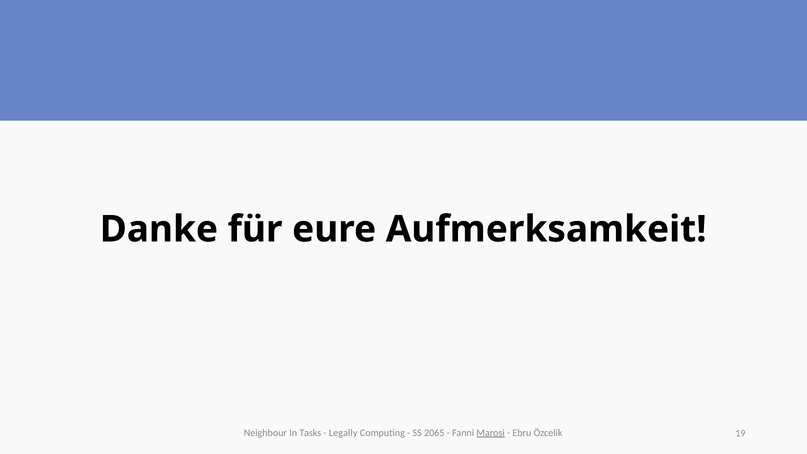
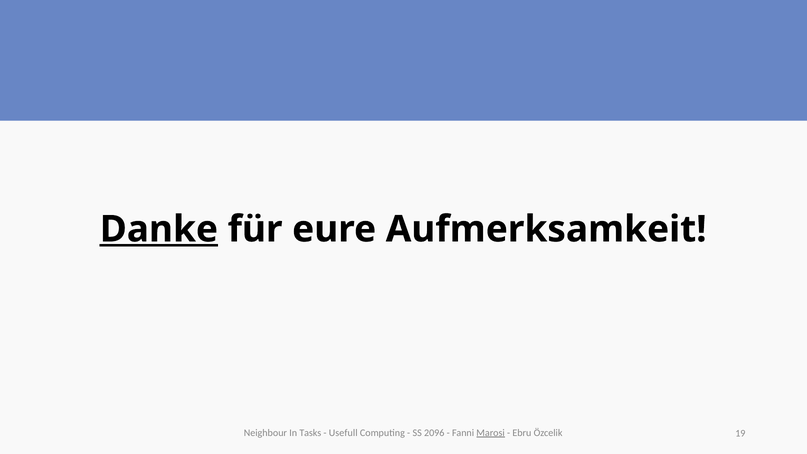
Danke underline: none -> present
Legally: Legally -> Usefull
2065: 2065 -> 2096
